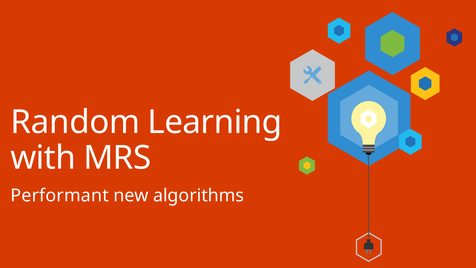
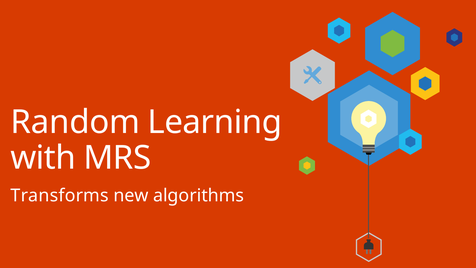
Performant: Performant -> Transforms
